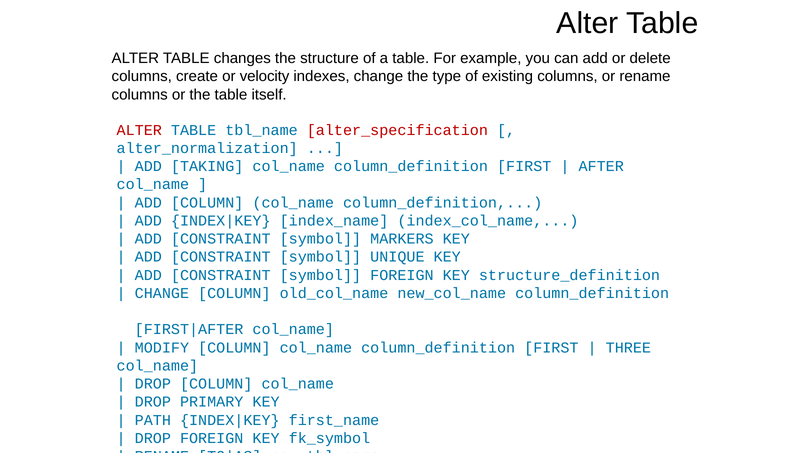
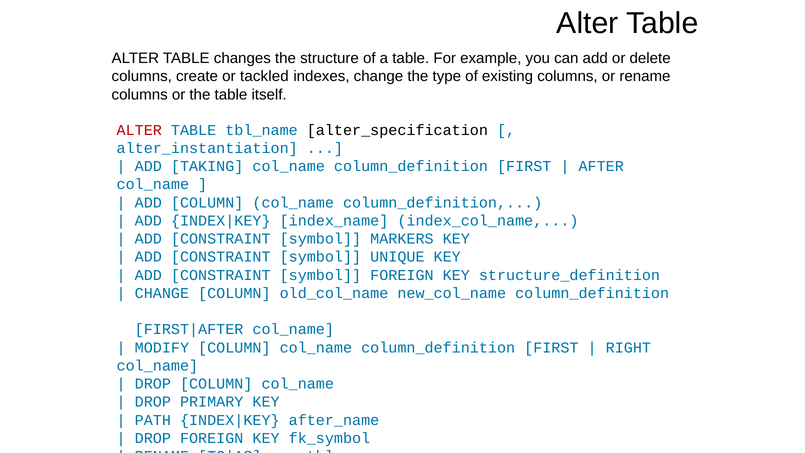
velocity: velocity -> tackled
alter_specification colour: red -> black
alter_normalization: alter_normalization -> alter_instantiation
THREE: THREE -> RIGHT
first_name: first_name -> after_name
